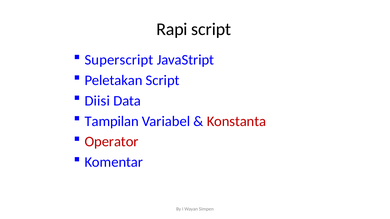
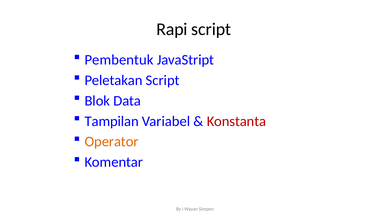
Superscript: Superscript -> Pembentuk
Diisi: Diisi -> Blok
Operator colour: red -> orange
